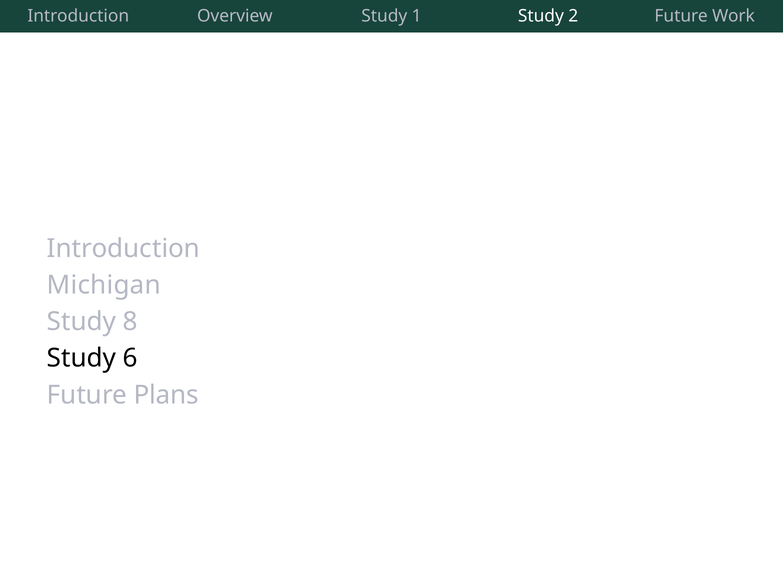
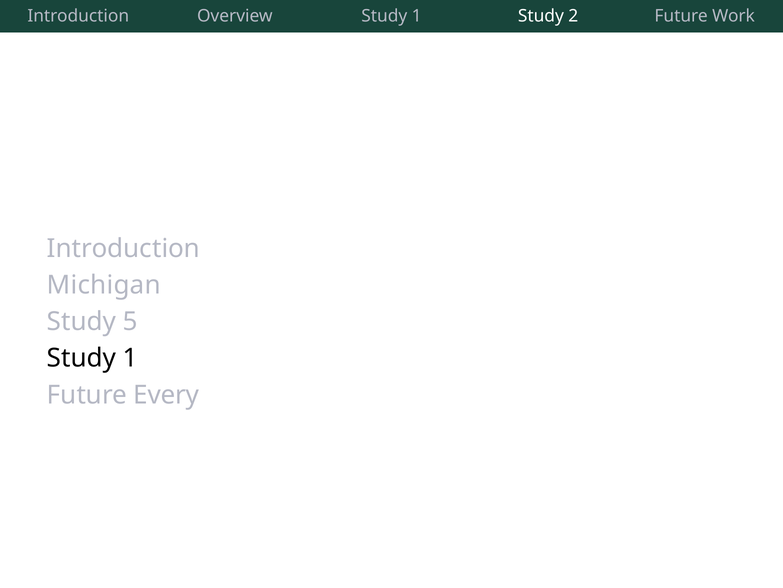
8: 8 -> 5
6 at (130, 358): 6 -> 1
Plans: Plans -> Every
